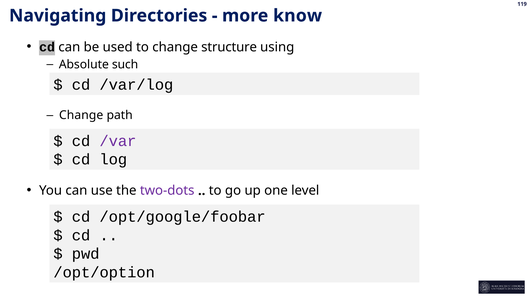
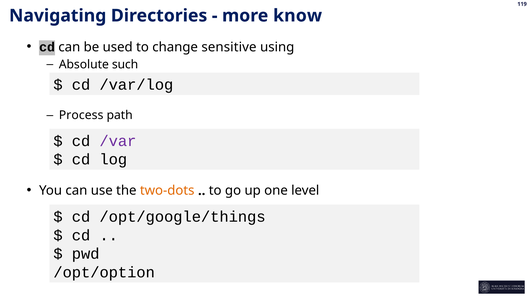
structure: structure -> sensitive
Change at (81, 115): Change -> Process
two-dots colour: purple -> orange
/opt/google/foobar: /opt/google/foobar -> /opt/google/things
